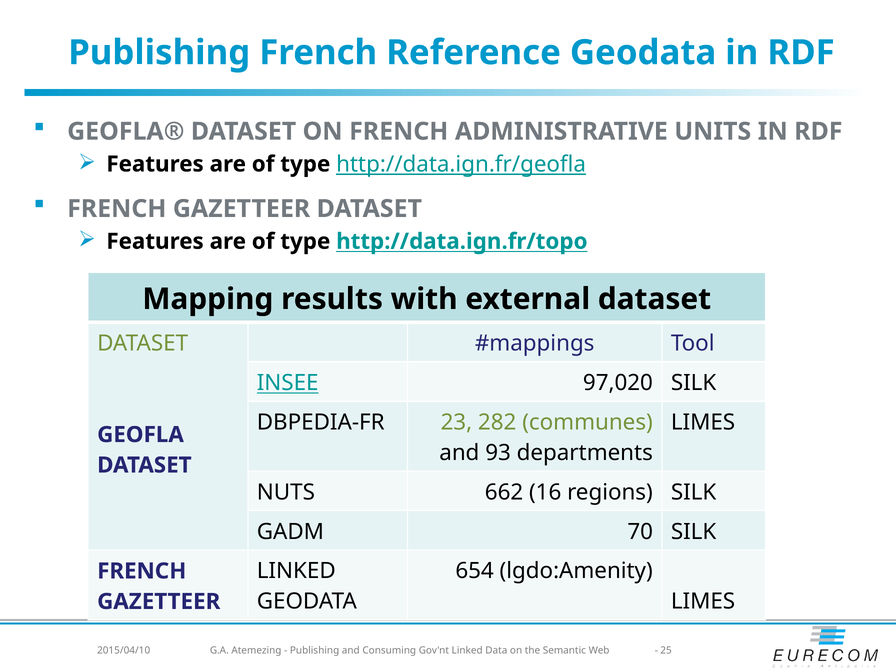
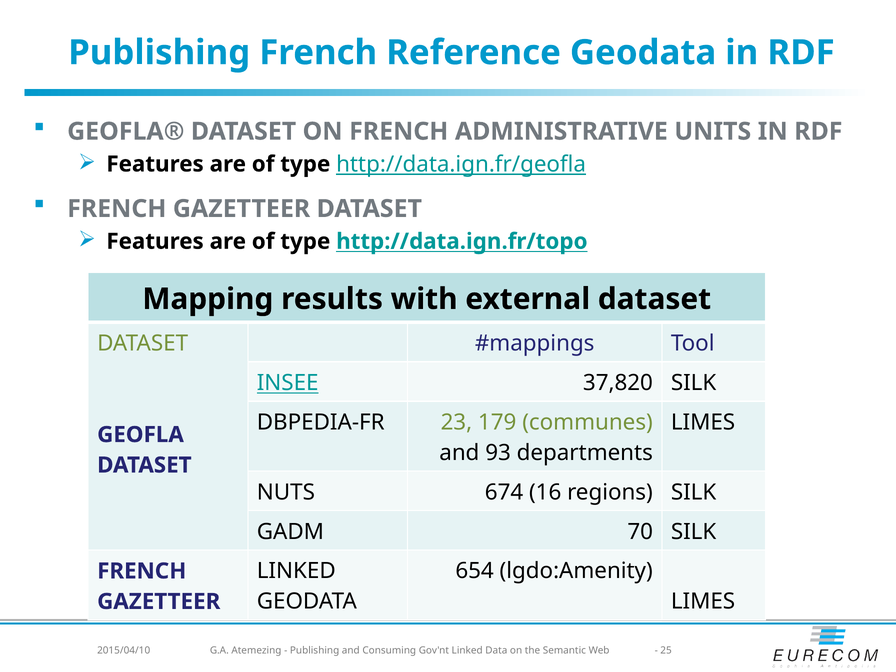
97,020: 97,020 -> 37,820
282: 282 -> 179
662: 662 -> 674
